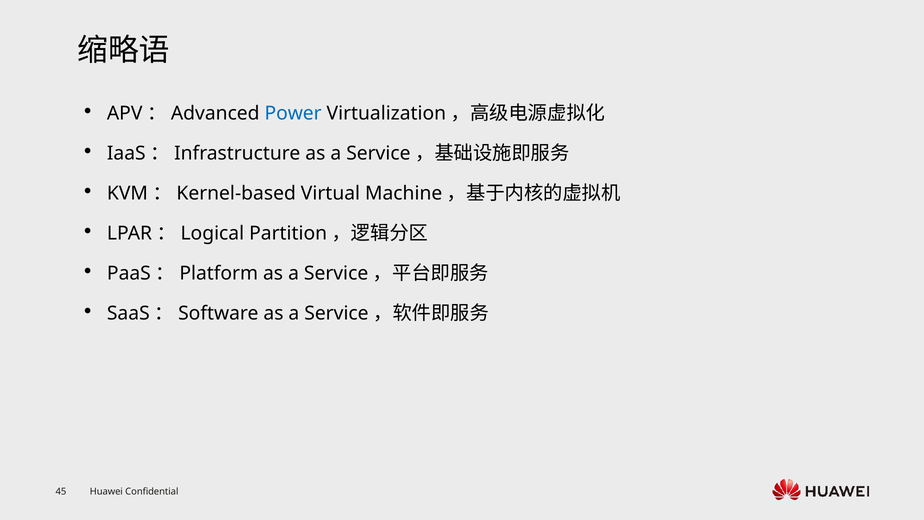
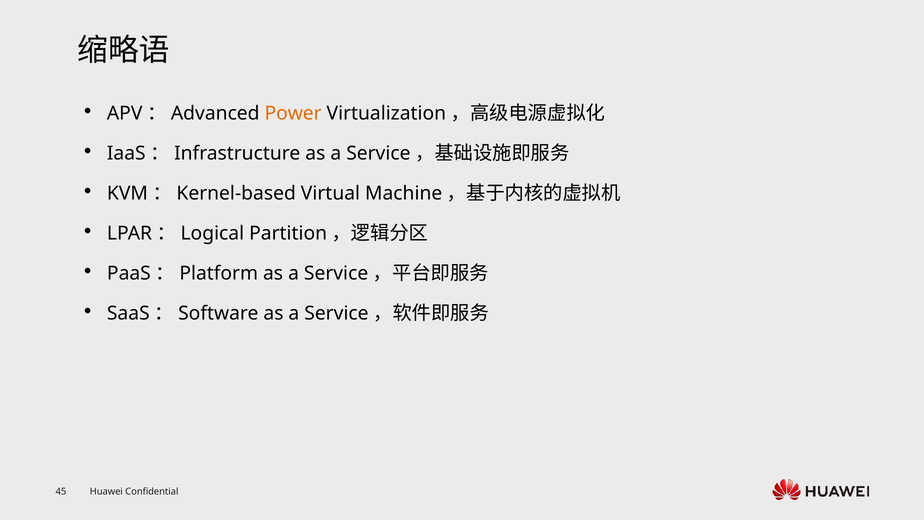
Power colour: blue -> orange
